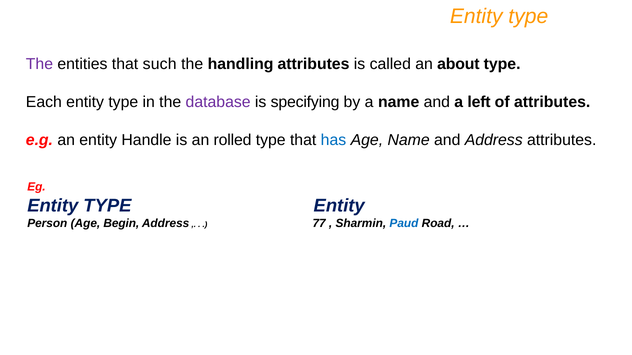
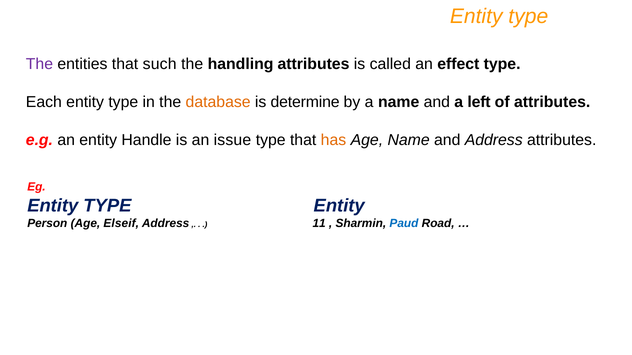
about: about -> effect
database colour: purple -> orange
specifying: specifying -> determine
rolled: rolled -> issue
has colour: blue -> orange
Begin: Begin -> Elseif
77: 77 -> 11
